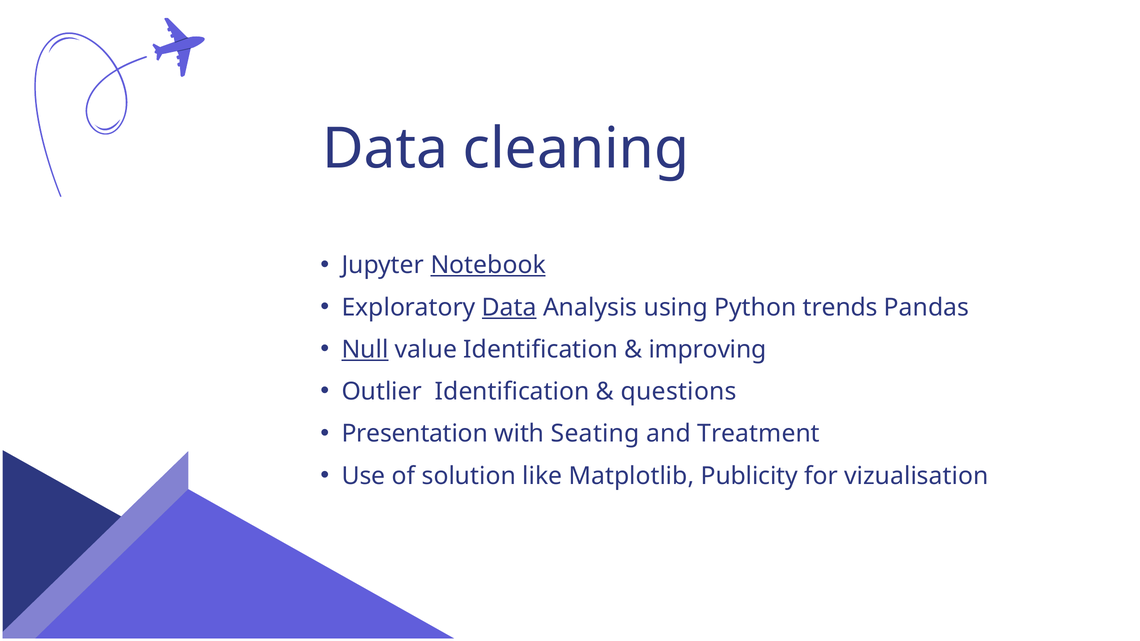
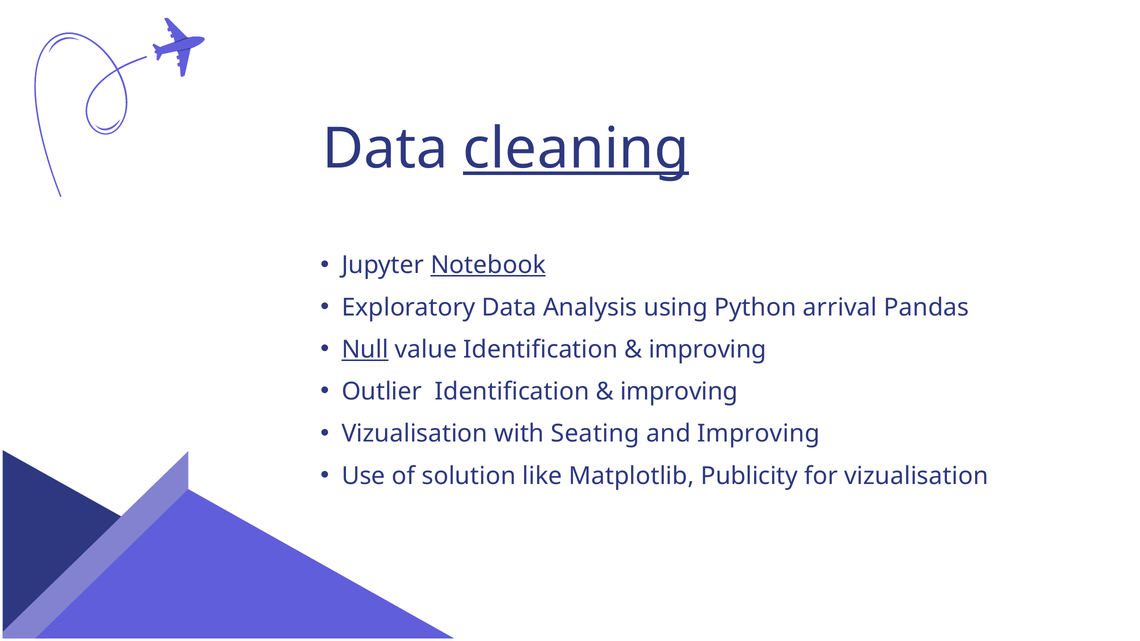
cleaning underline: none -> present
Data at (509, 307) underline: present -> none
trends: trends -> arrival
questions at (679, 392): questions -> improving
Presentation at (415, 434): Presentation -> Vizualisation
and Treatment: Treatment -> Improving
